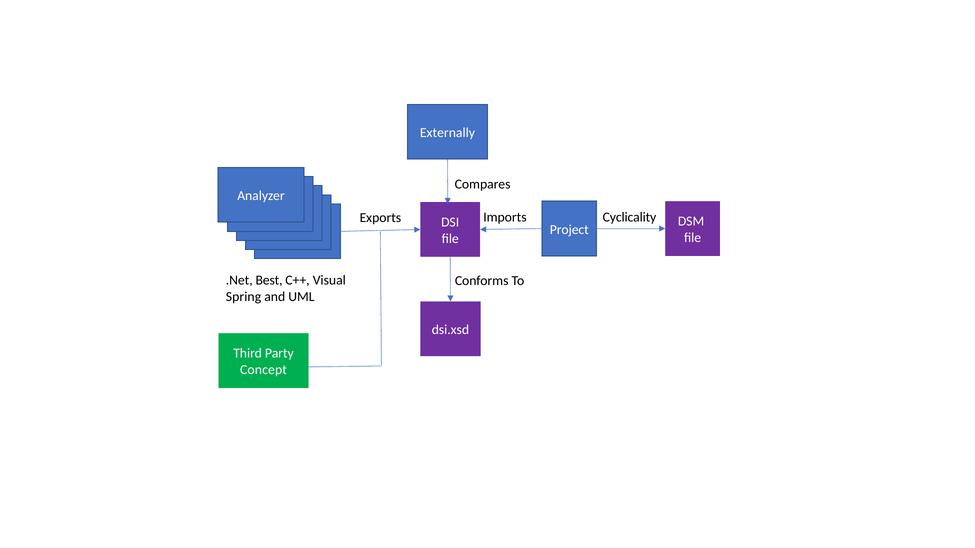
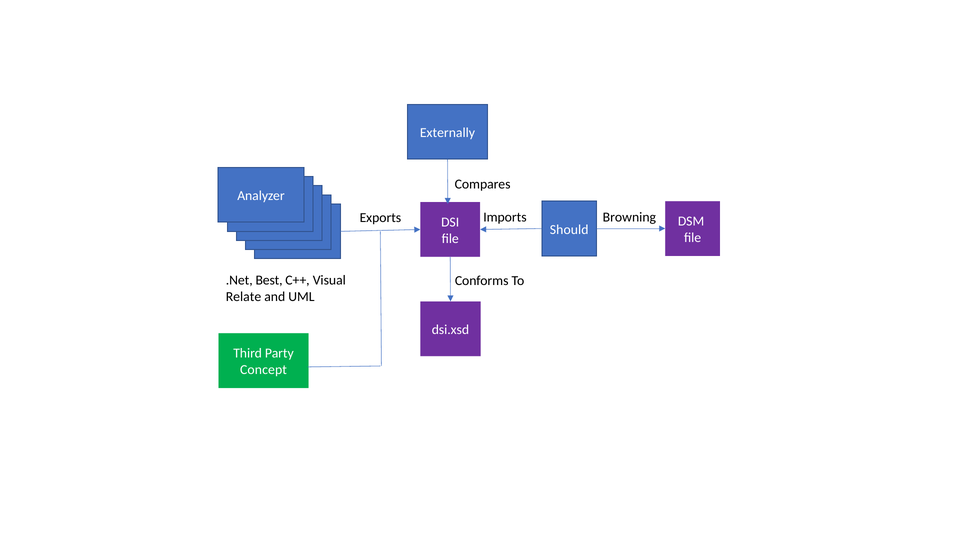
Cyclicality: Cyclicality -> Browning
Project: Project -> Should
Spring: Spring -> Relate
